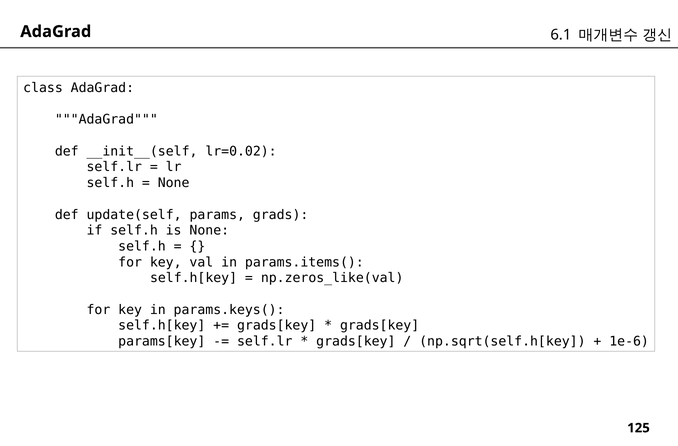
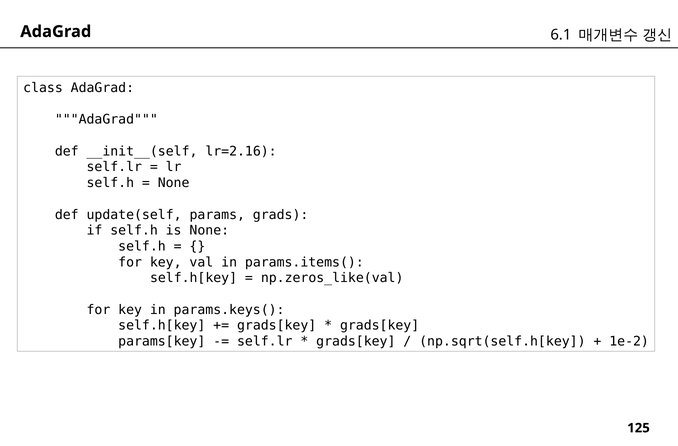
lr=0.02: lr=0.02 -> lr=2.16
1e-6: 1e-6 -> 1e-2
